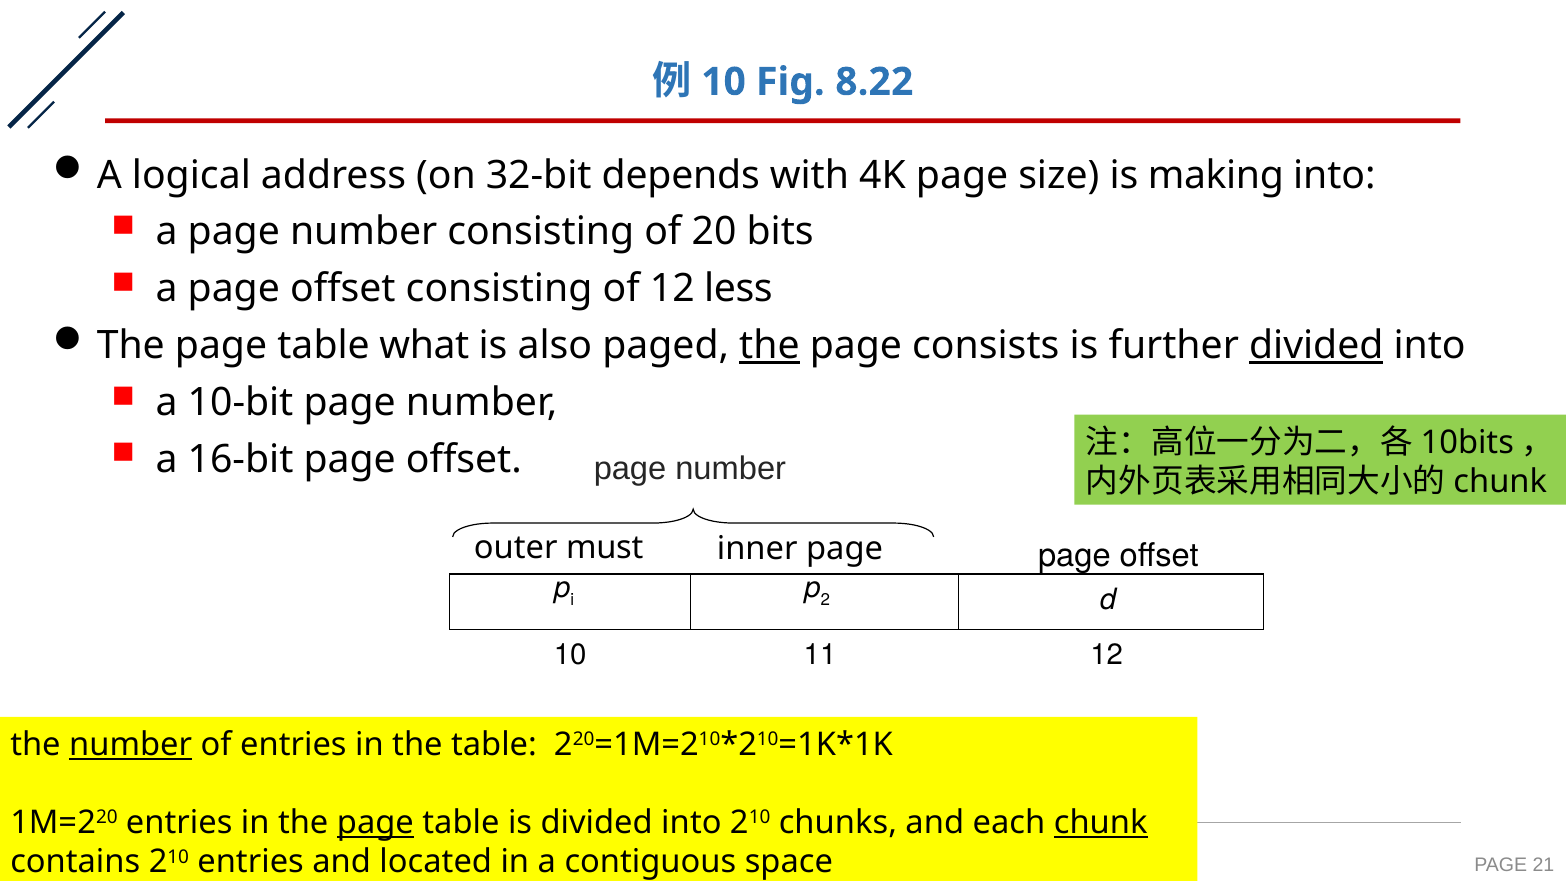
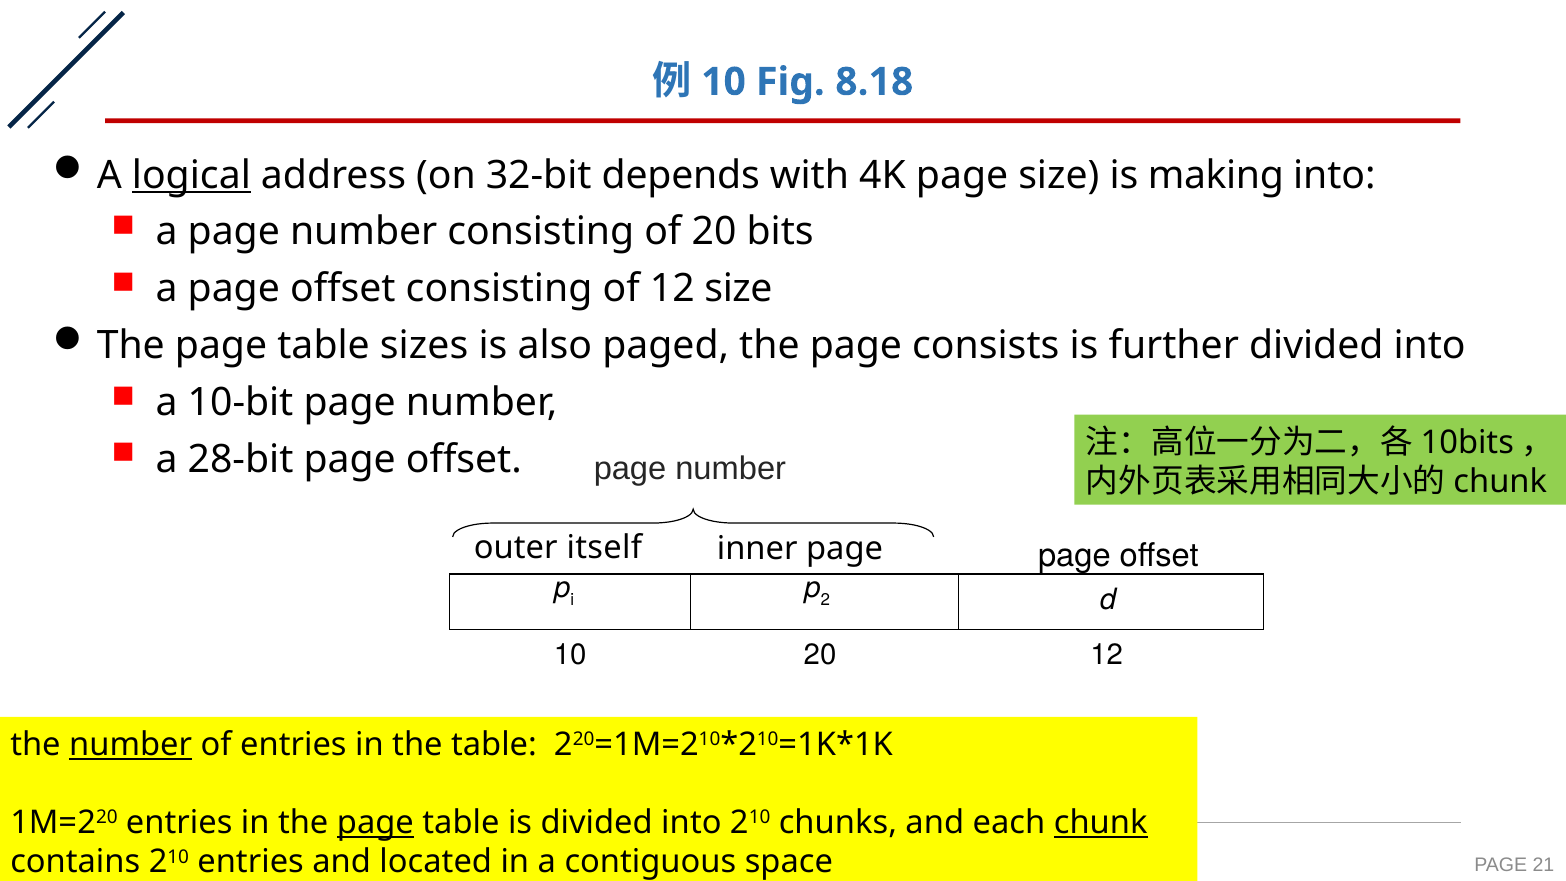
8.22: 8.22 -> 8.18
logical underline: none -> present
12 less: less -> size
what: what -> sizes
the at (769, 345) underline: present -> none
divided at (1316, 345) underline: present -> none
16-bit: 16-bit -> 28-bit
must: must -> itself
10 11: 11 -> 20
